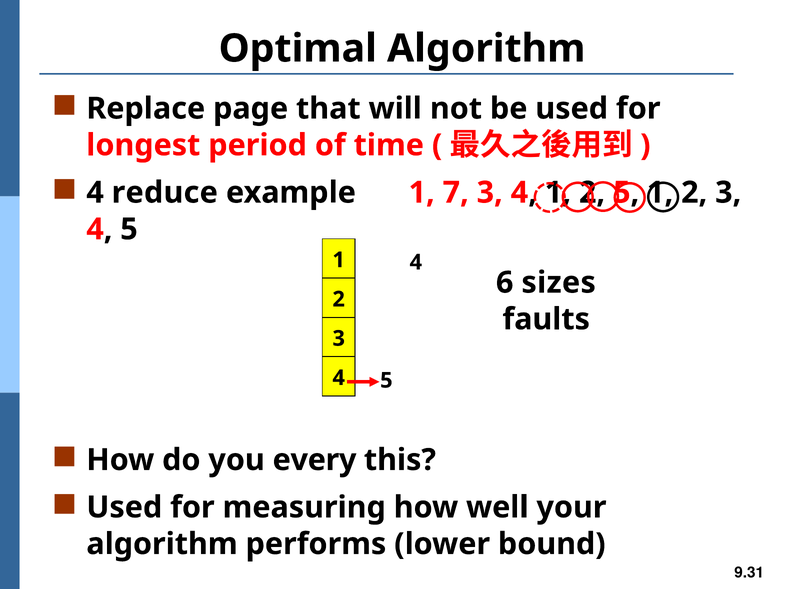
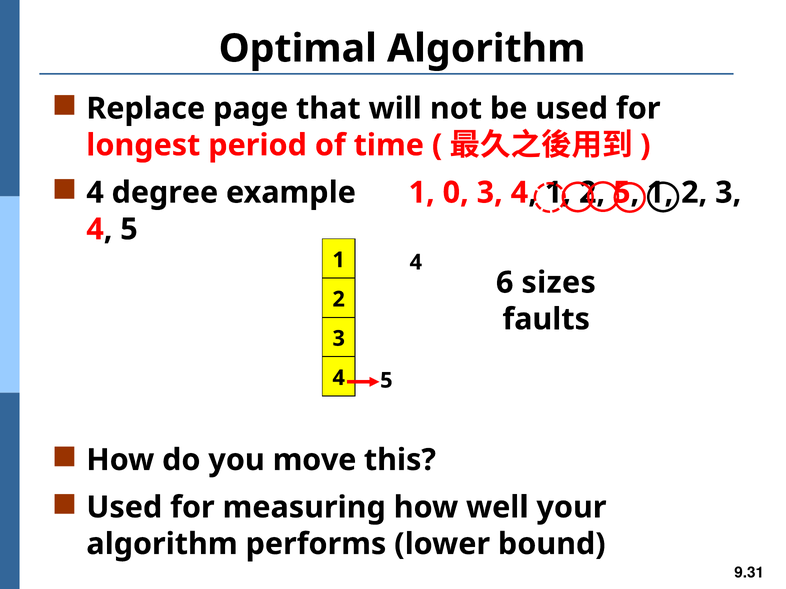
reduce: reduce -> degree
7: 7 -> 0
every: every -> move
